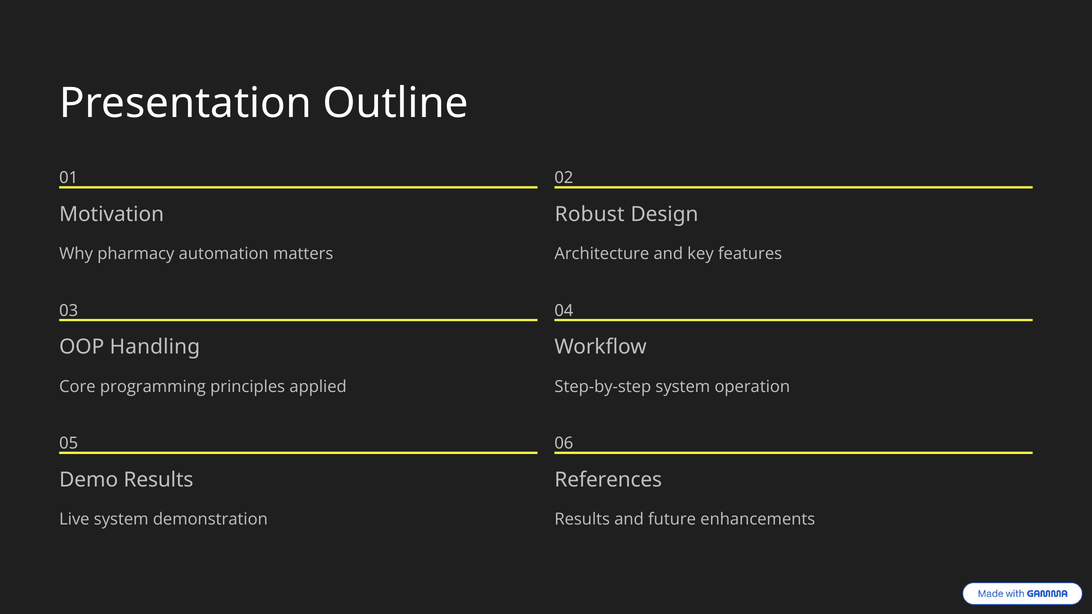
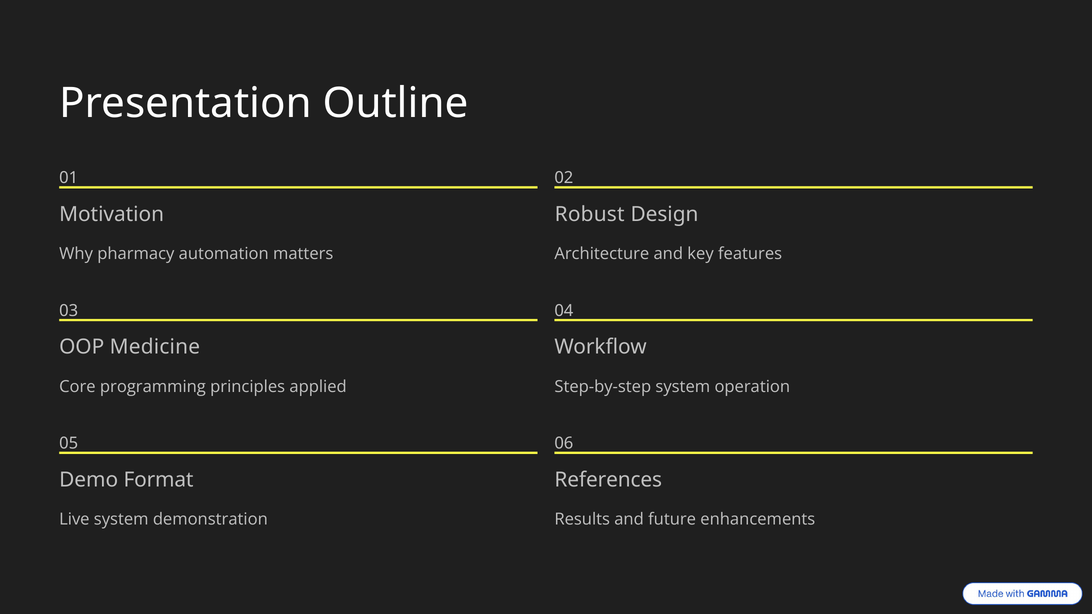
Handling: Handling -> Medicine
Demo Results: Results -> Format
